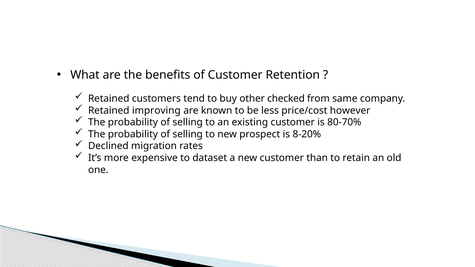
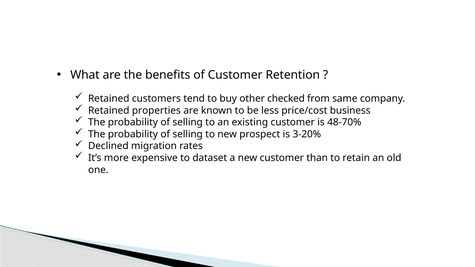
improving: improving -> properties
however: however -> business
80-70%: 80-70% -> 48-70%
8-20%: 8-20% -> 3-20%
